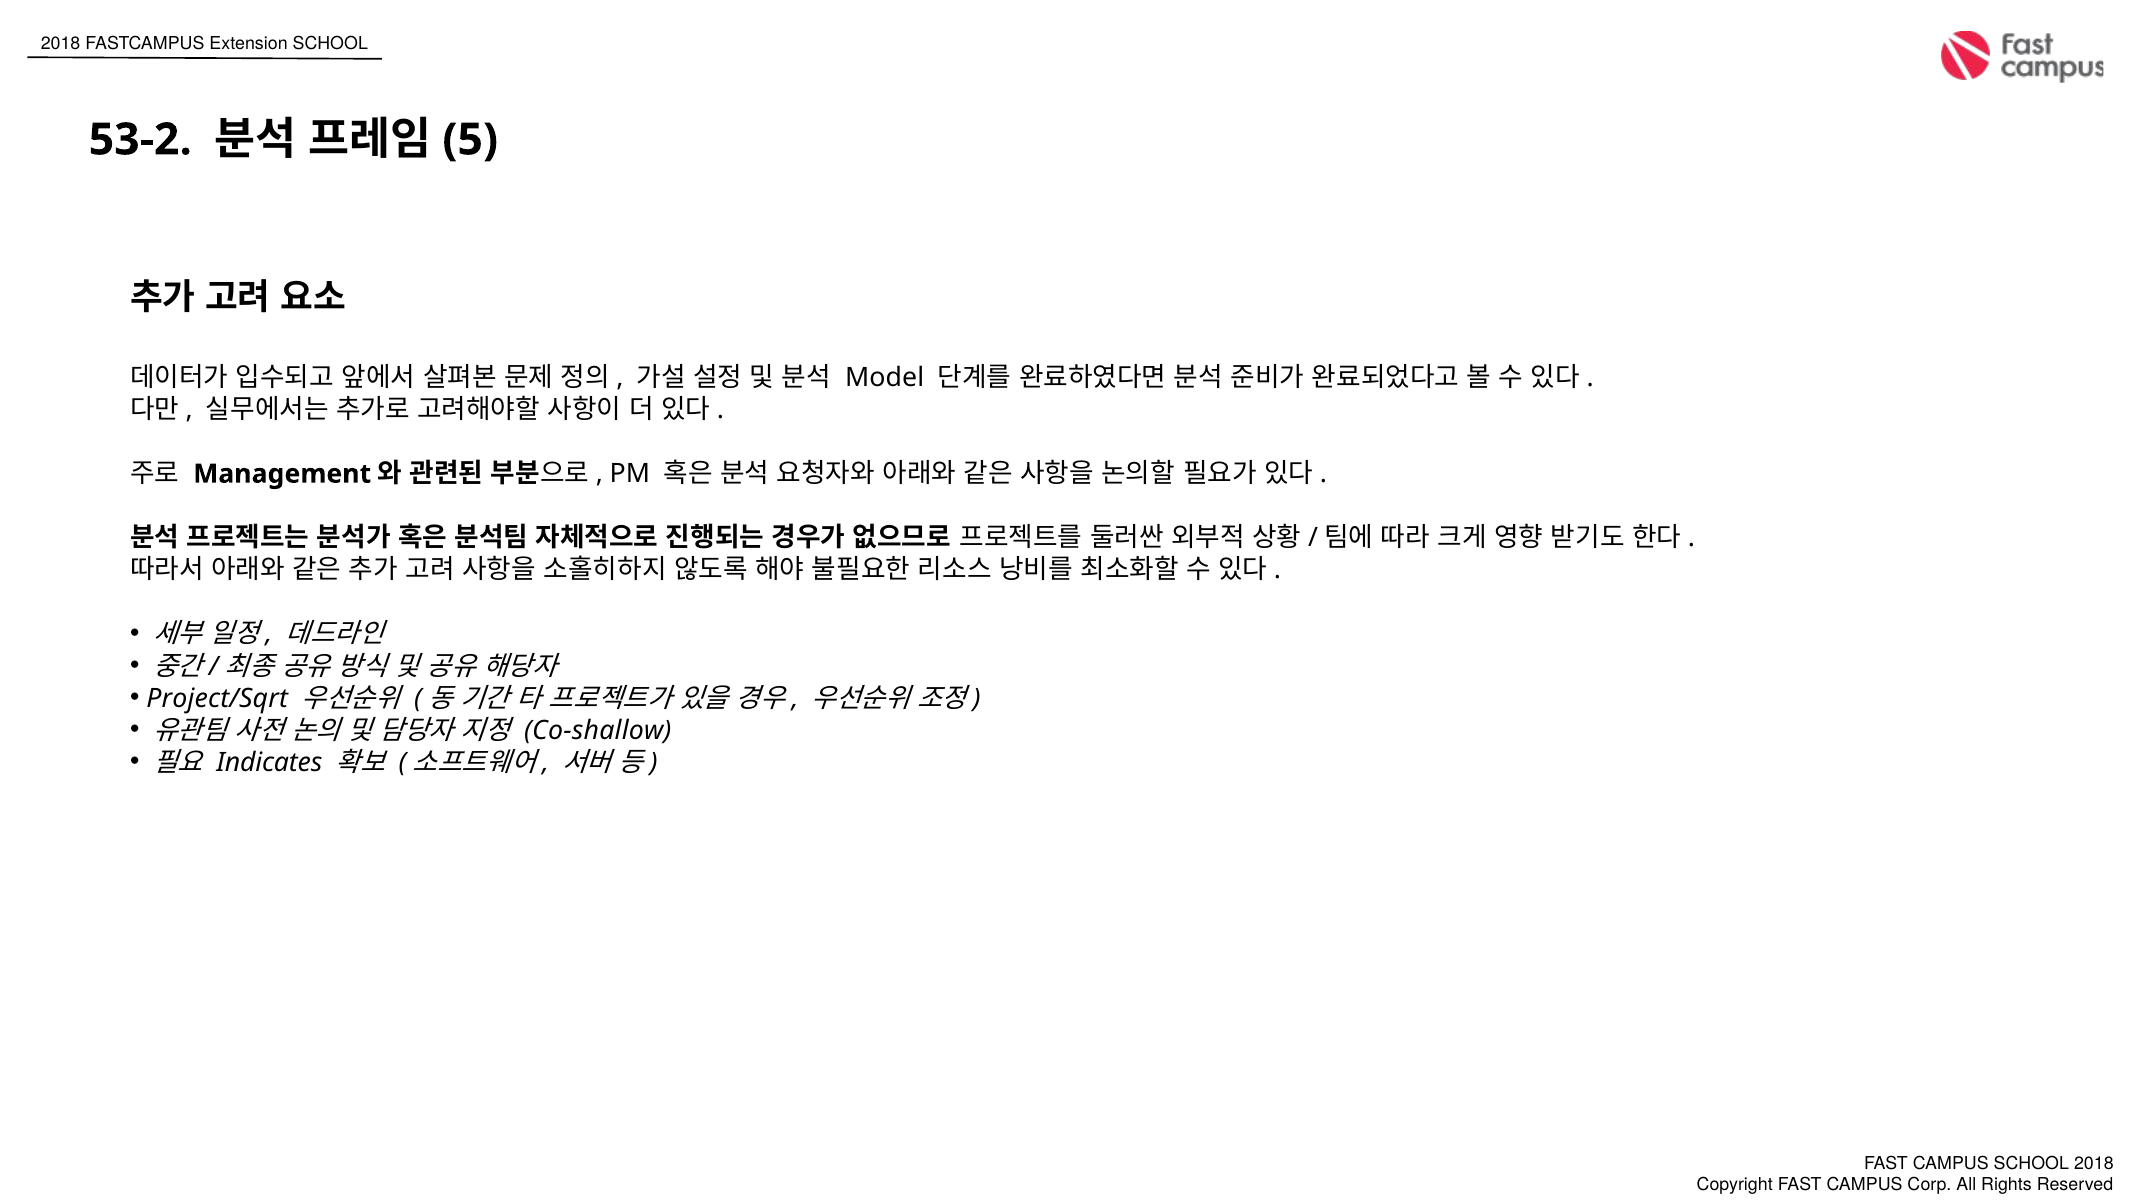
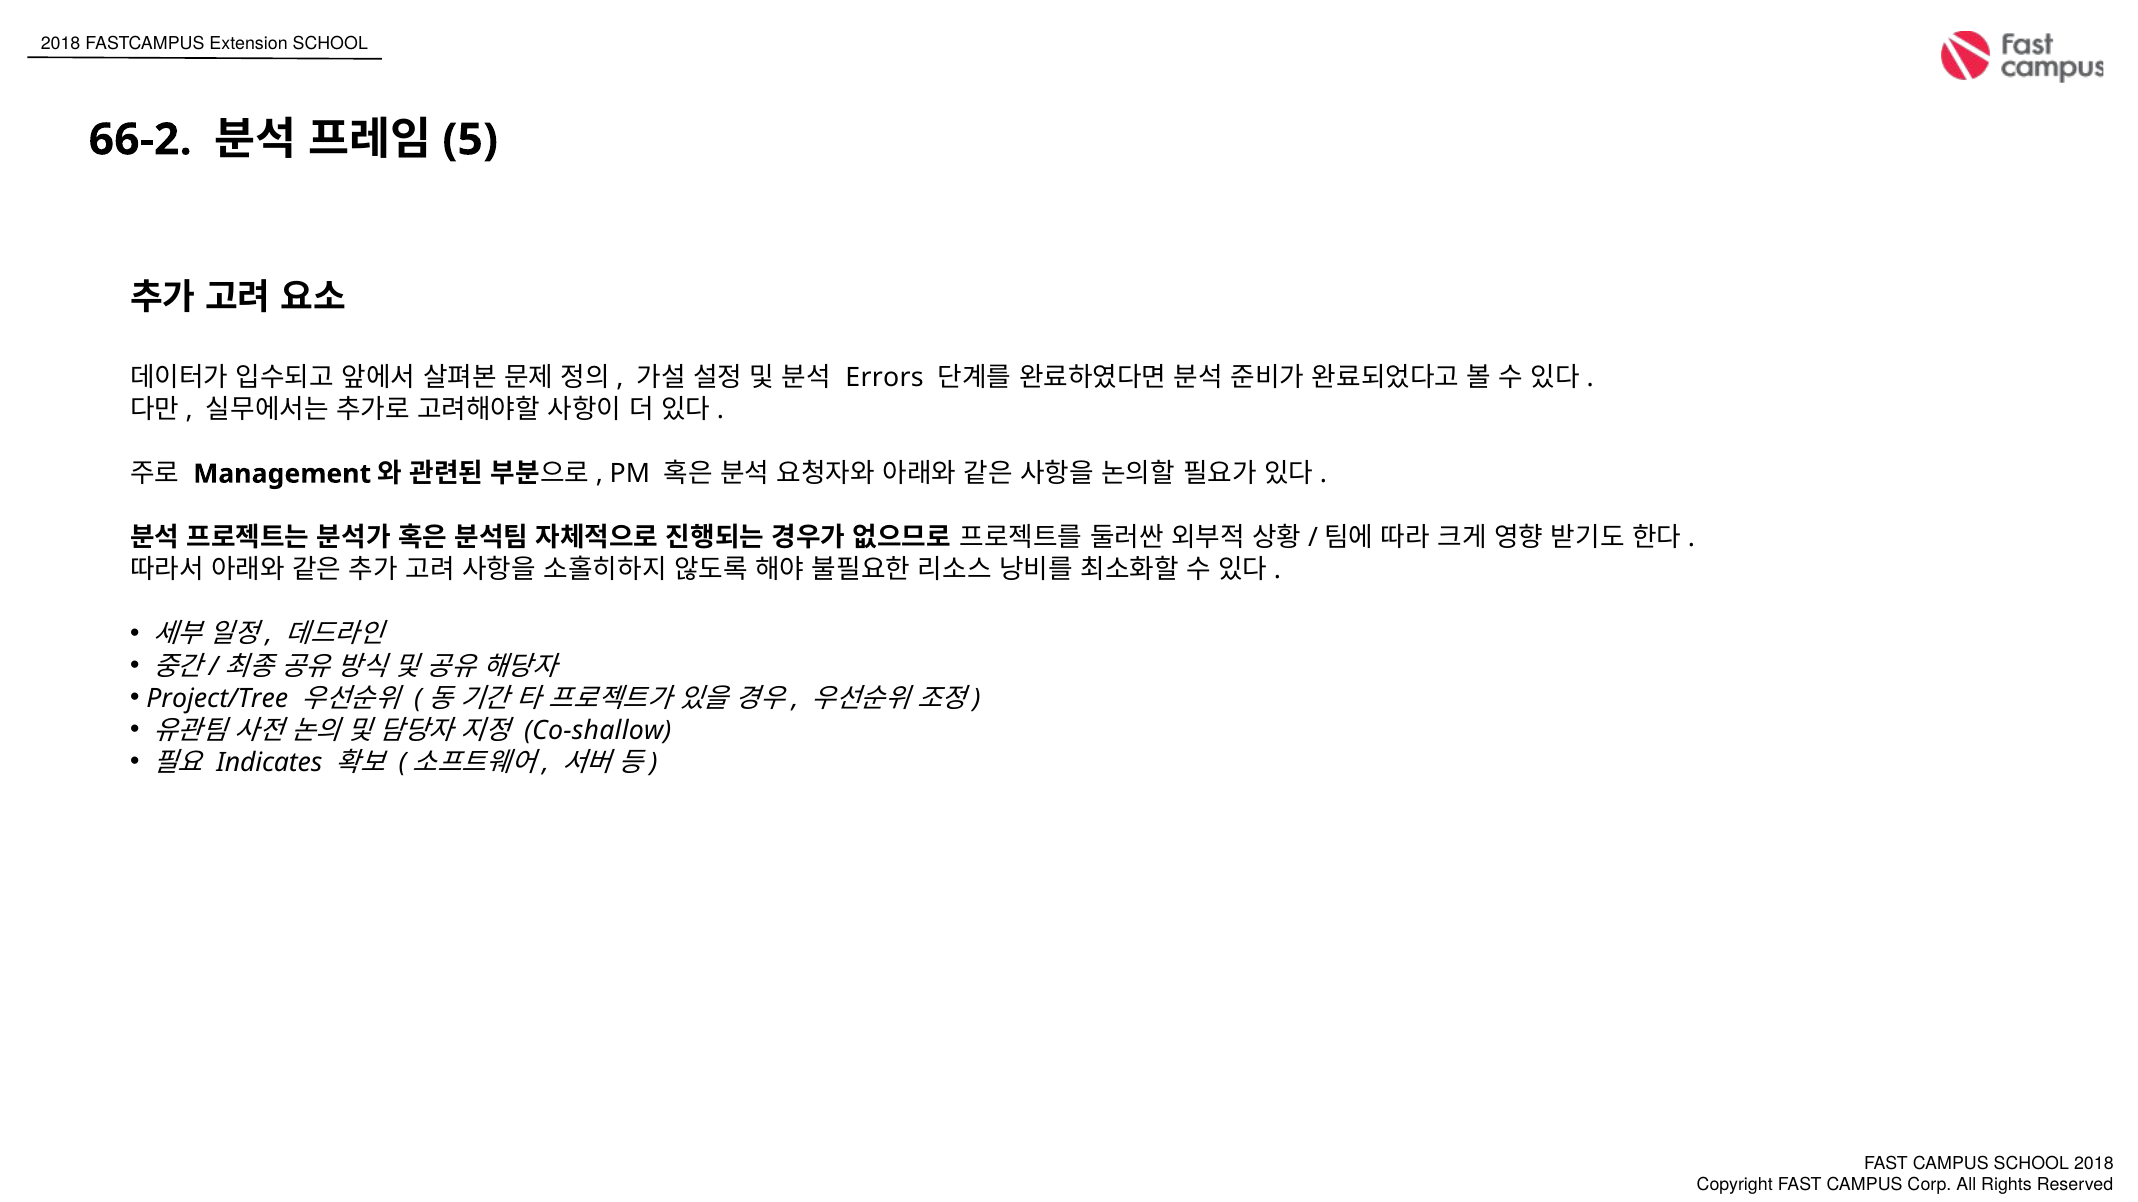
53-2: 53-2 -> 66-2
Model: Model -> Errors
Project/Sqrt: Project/Sqrt -> Project/Tree
